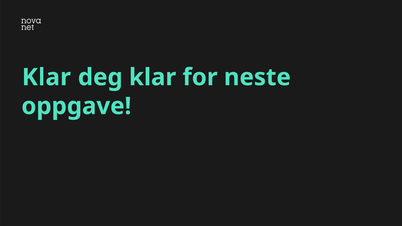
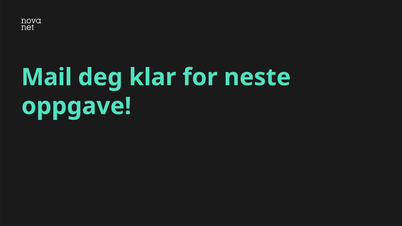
Klar at (46, 77): Klar -> Mail
